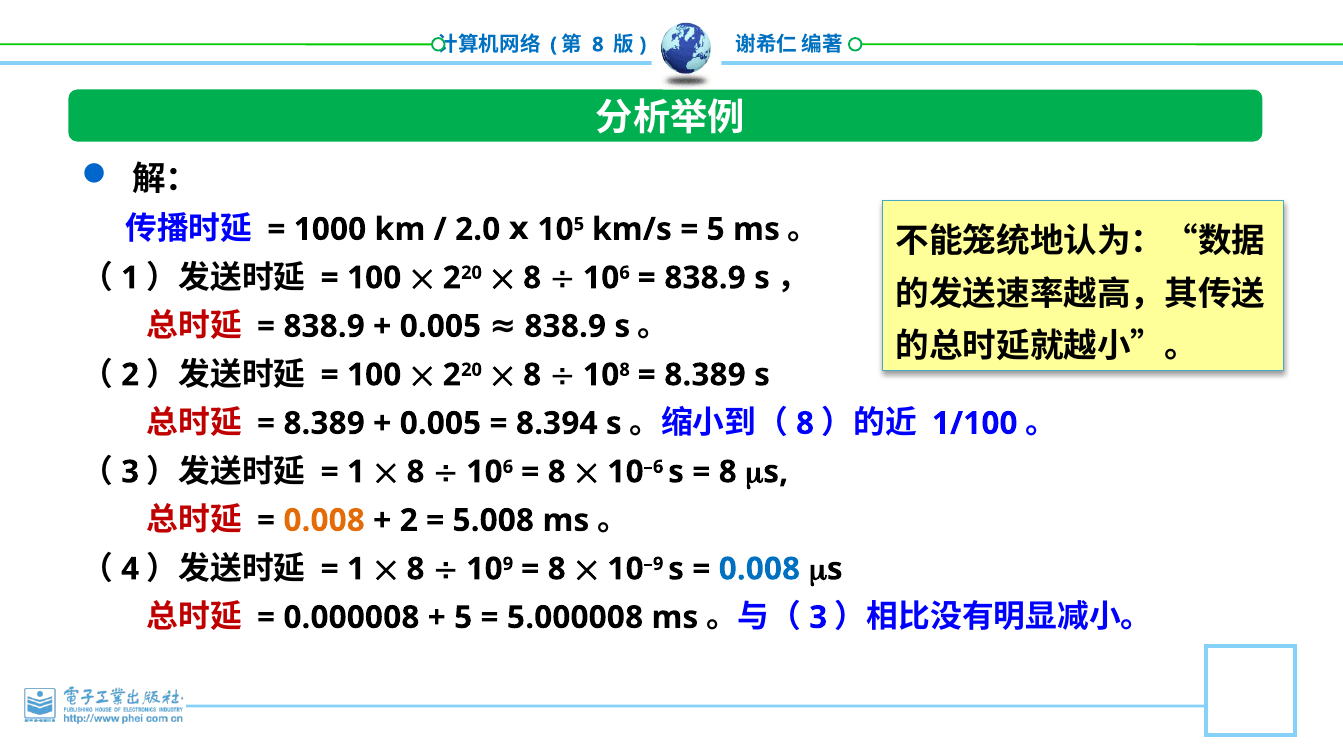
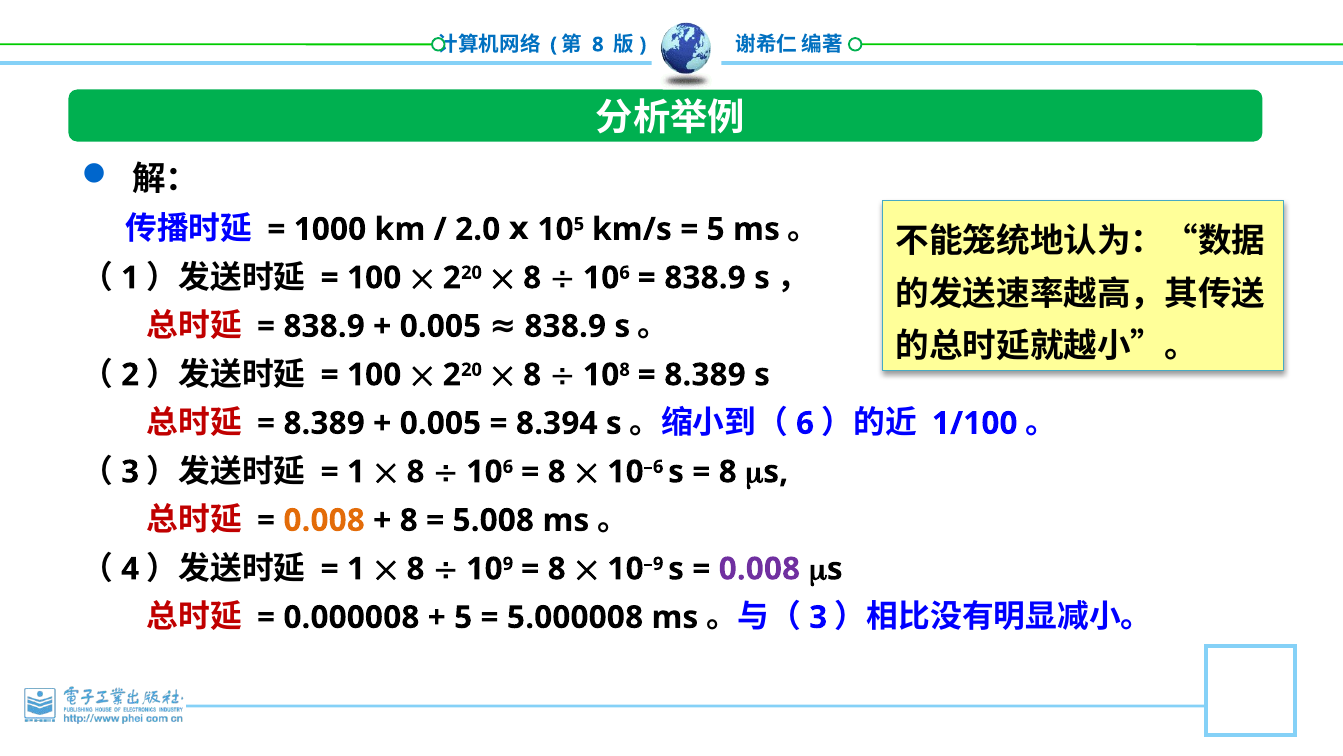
8 at (805, 423): 8 -> 6
2 at (409, 520): 2 -> 8
0.008 at (759, 569) colour: blue -> purple
